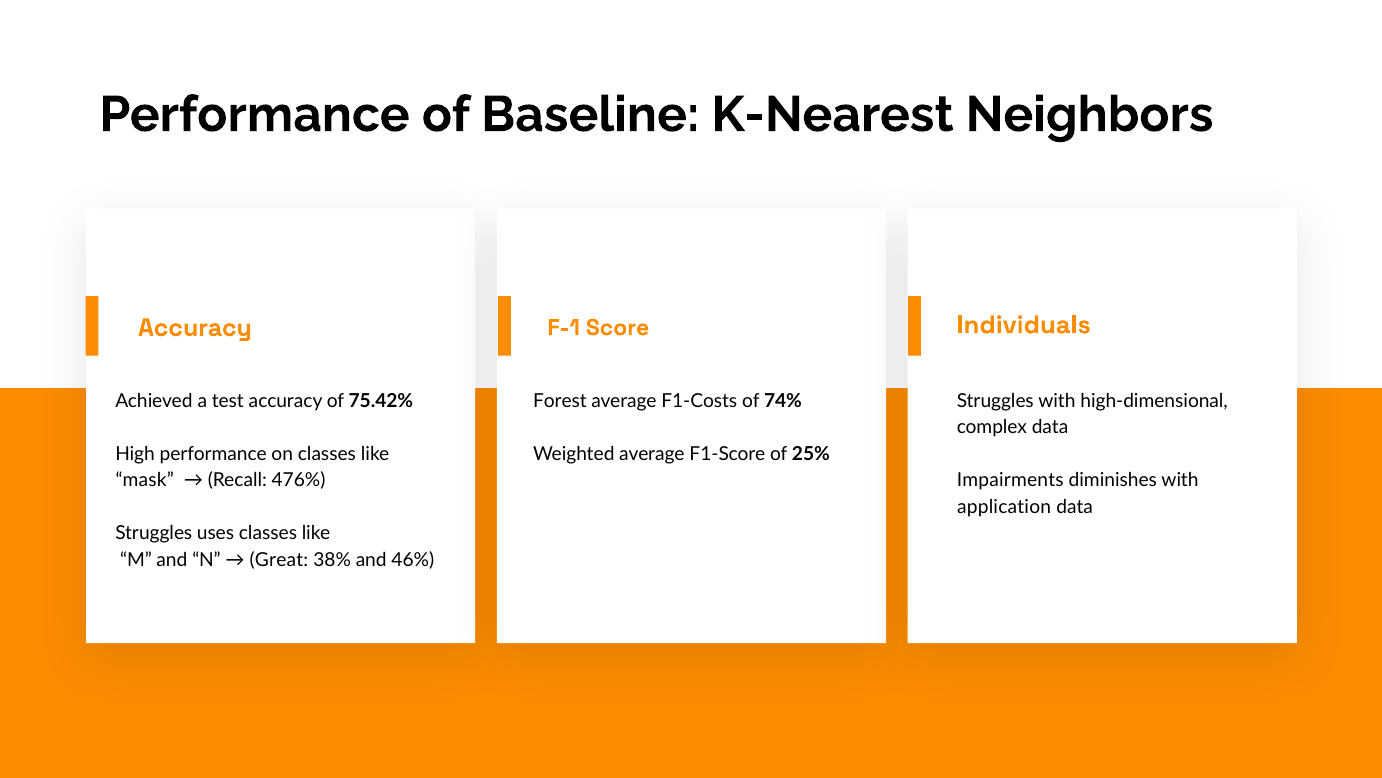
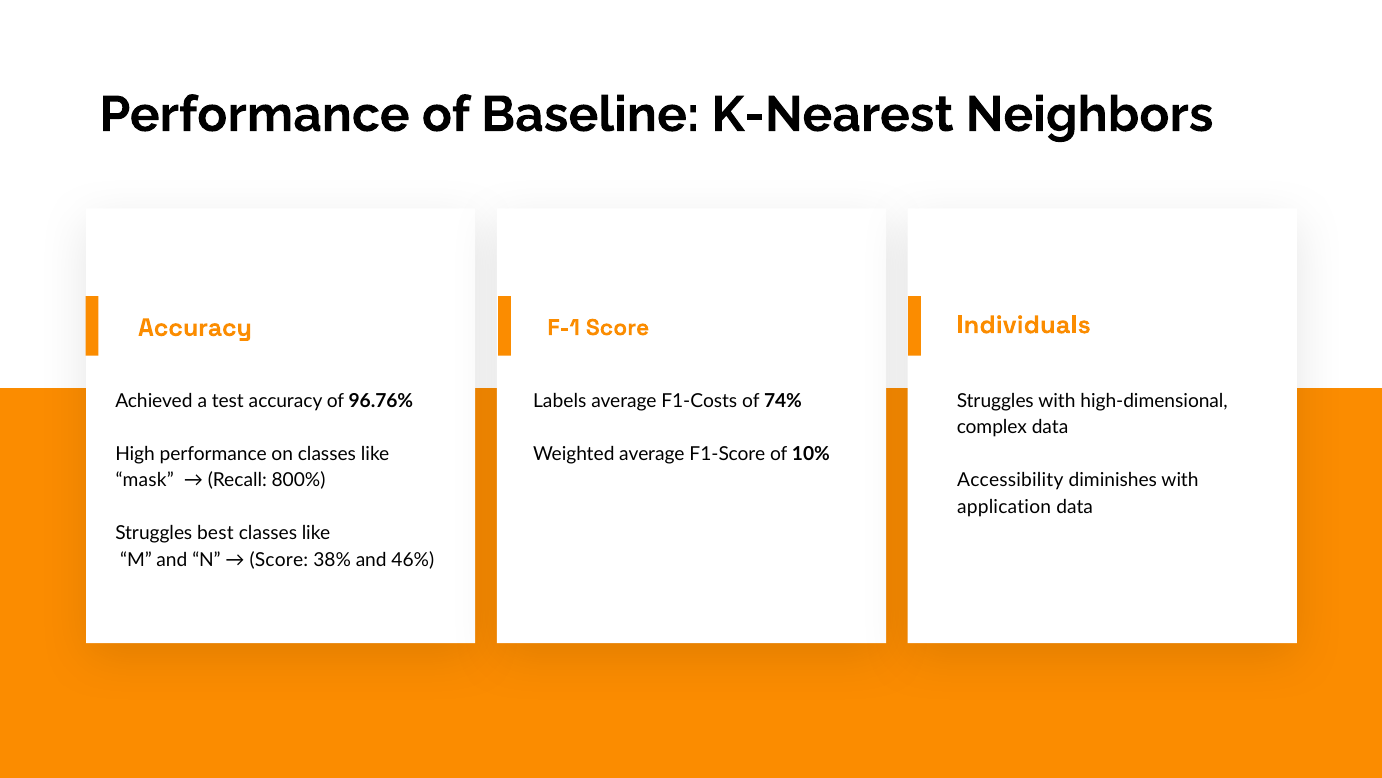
75.42%: 75.42% -> 96.76%
Forest: Forest -> Labels
25%: 25% -> 10%
476%: 476% -> 800%
Impairments: Impairments -> Accessibility
uses: uses -> best
Great at (279, 559): Great -> Score
